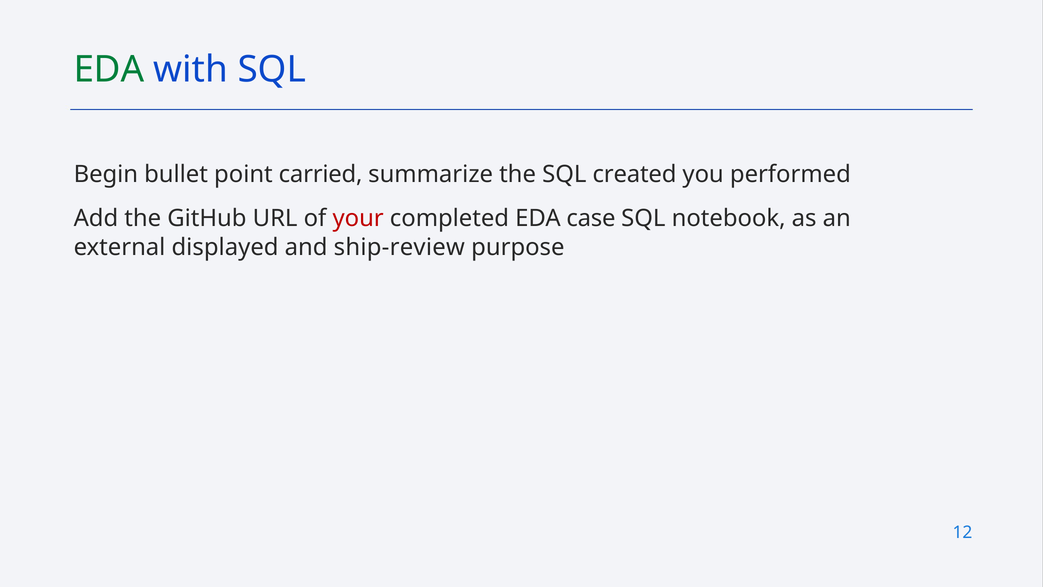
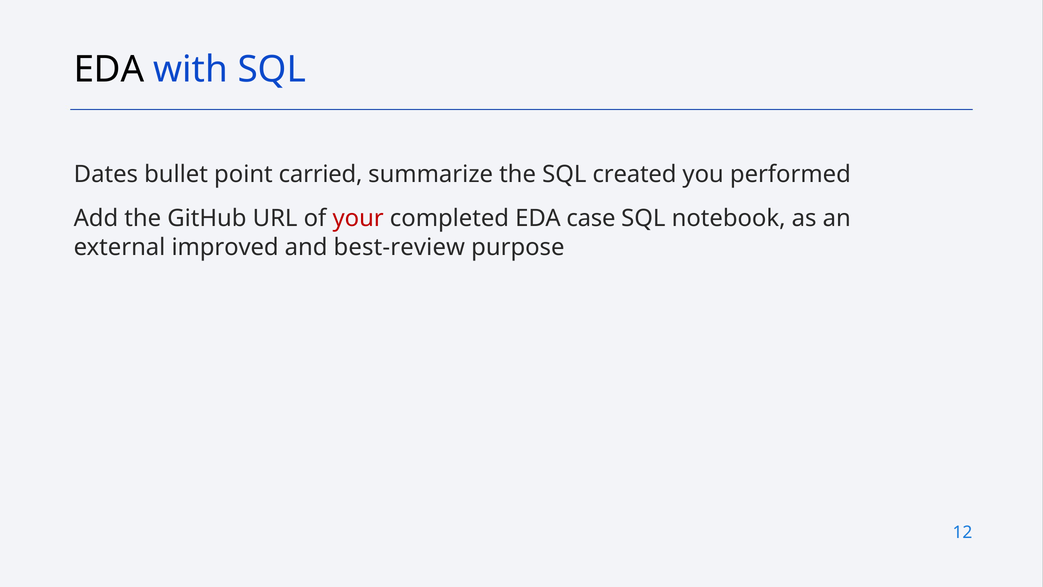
EDA at (109, 70) colour: green -> black
Begin: Begin -> Dates
displayed: displayed -> improved
ship-review: ship-review -> best-review
